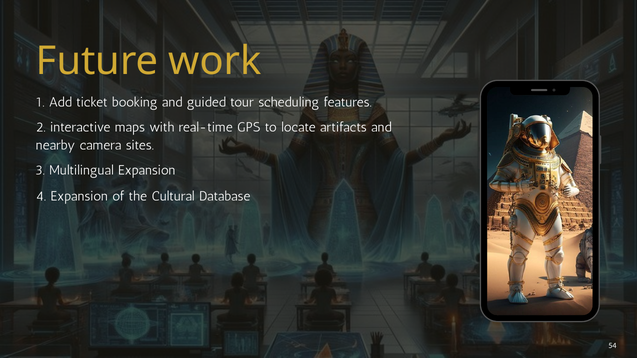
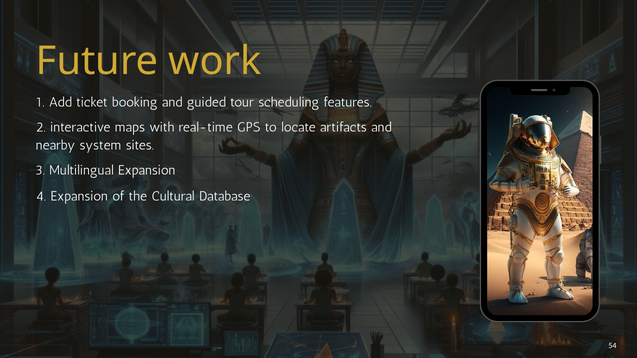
camera: camera -> system
